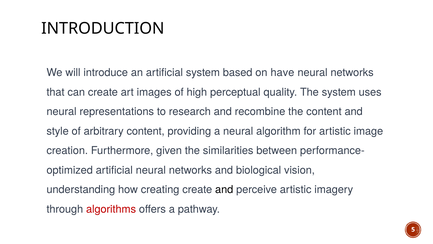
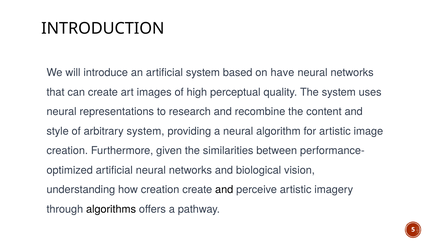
arbitrary content: content -> system
how creating: creating -> creation
algorithms colour: red -> black
